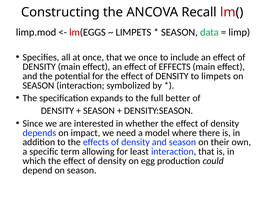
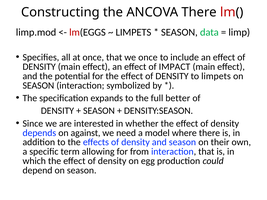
ANCOVA Recall: Recall -> There
of EFFECTS: EFFECTS -> IMPACT
impact: impact -> against
least: least -> from
